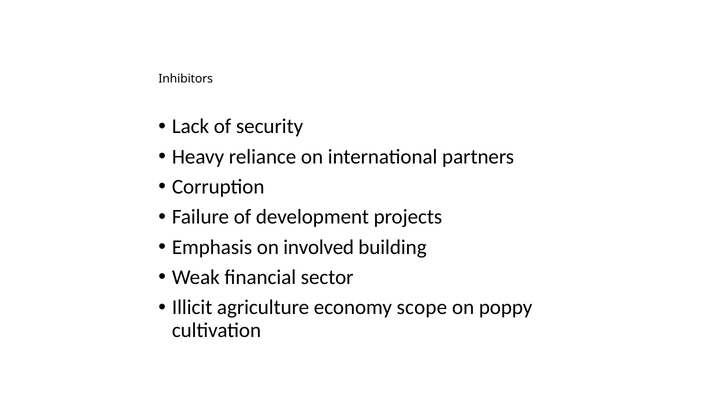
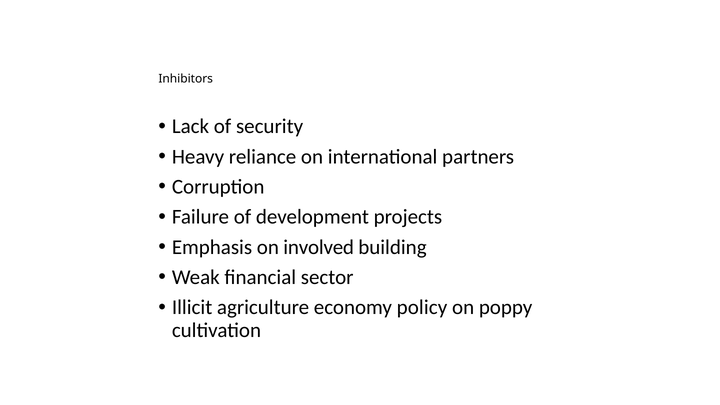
scope: scope -> policy
